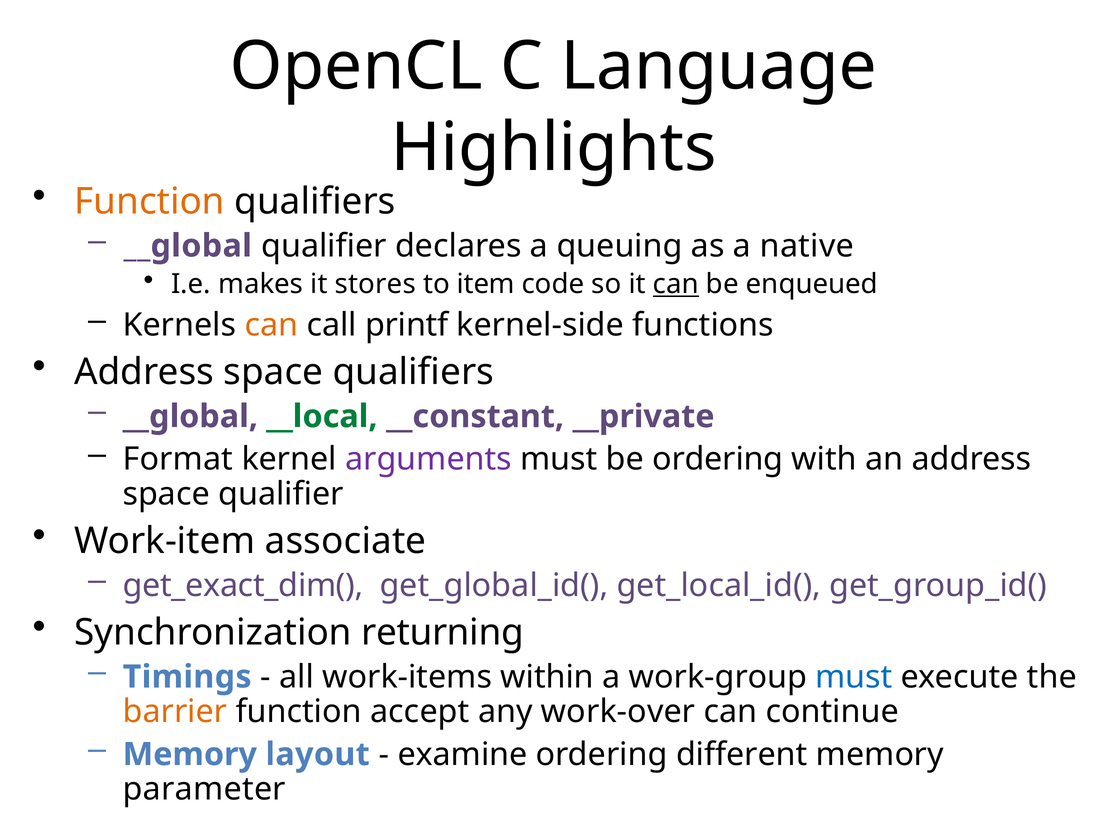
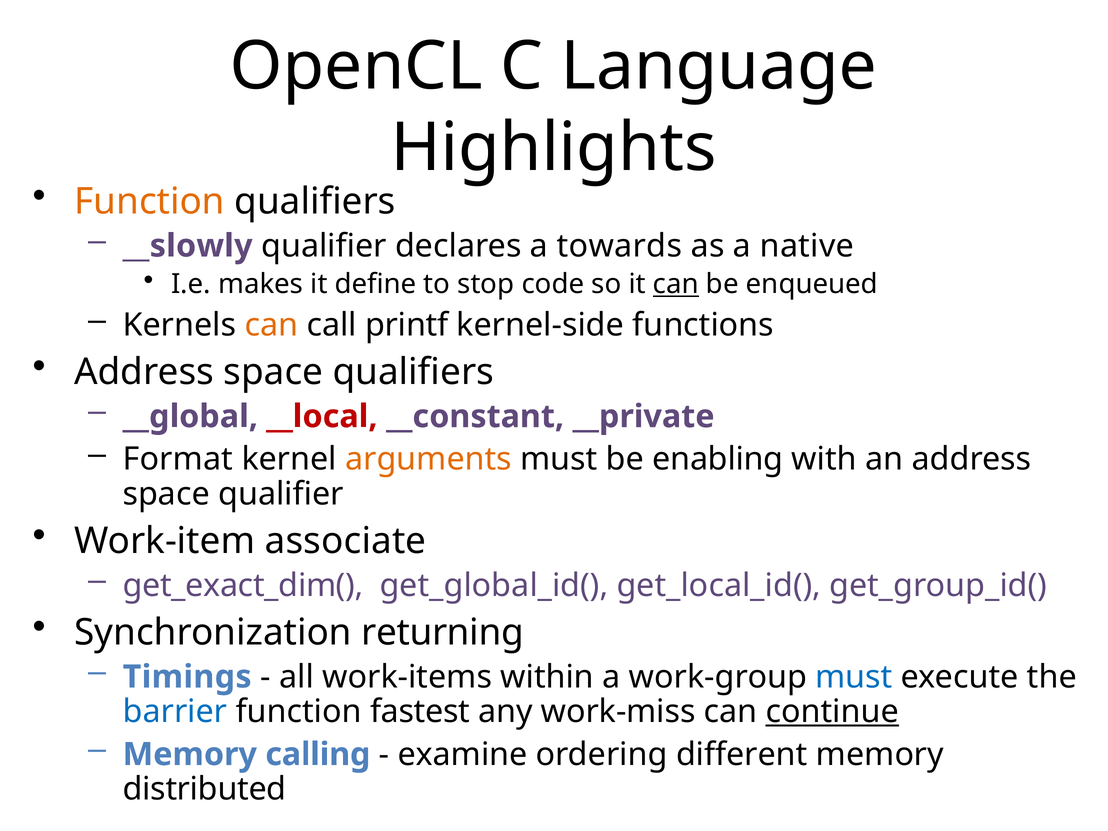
__global at (188, 246): __global -> __slowly
queuing: queuing -> towards
stores: stores -> define
item: item -> stop
__local colour: green -> red
arguments colour: purple -> orange
be ordering: ordering -> enabling
barrier colour: orange -> blue
accept: accept -> fastest
work-over: work-over -> work-miss
continue underline: none -> present
layout: layout -> calling
parameter: parameter -> distributed
